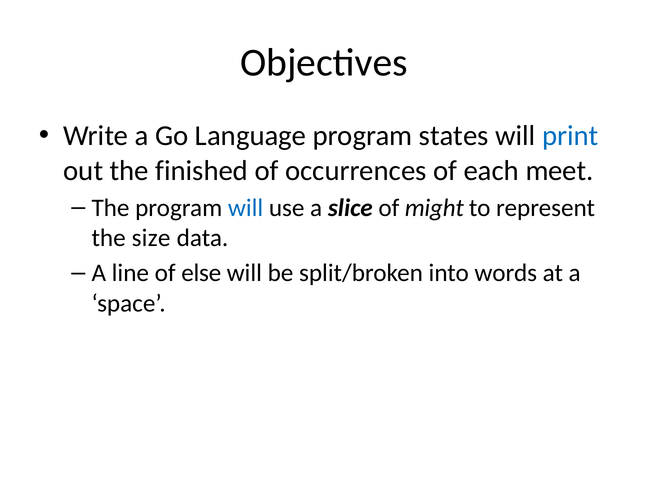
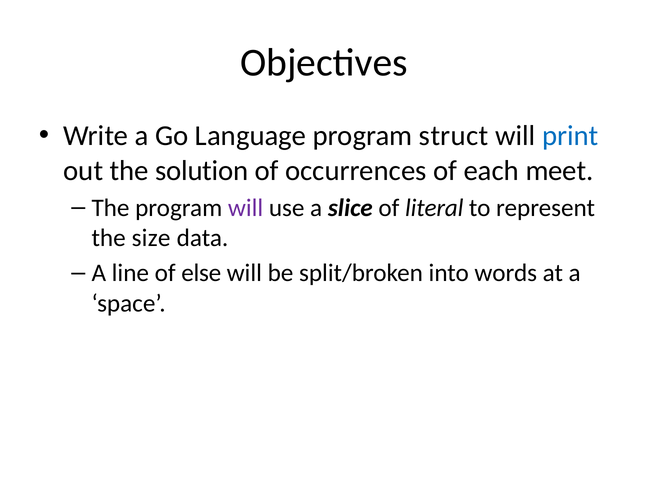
states: states -> struct
finished: finished -> solution
will at (246, 208) colour: blue -> purple
might: might -> literal
